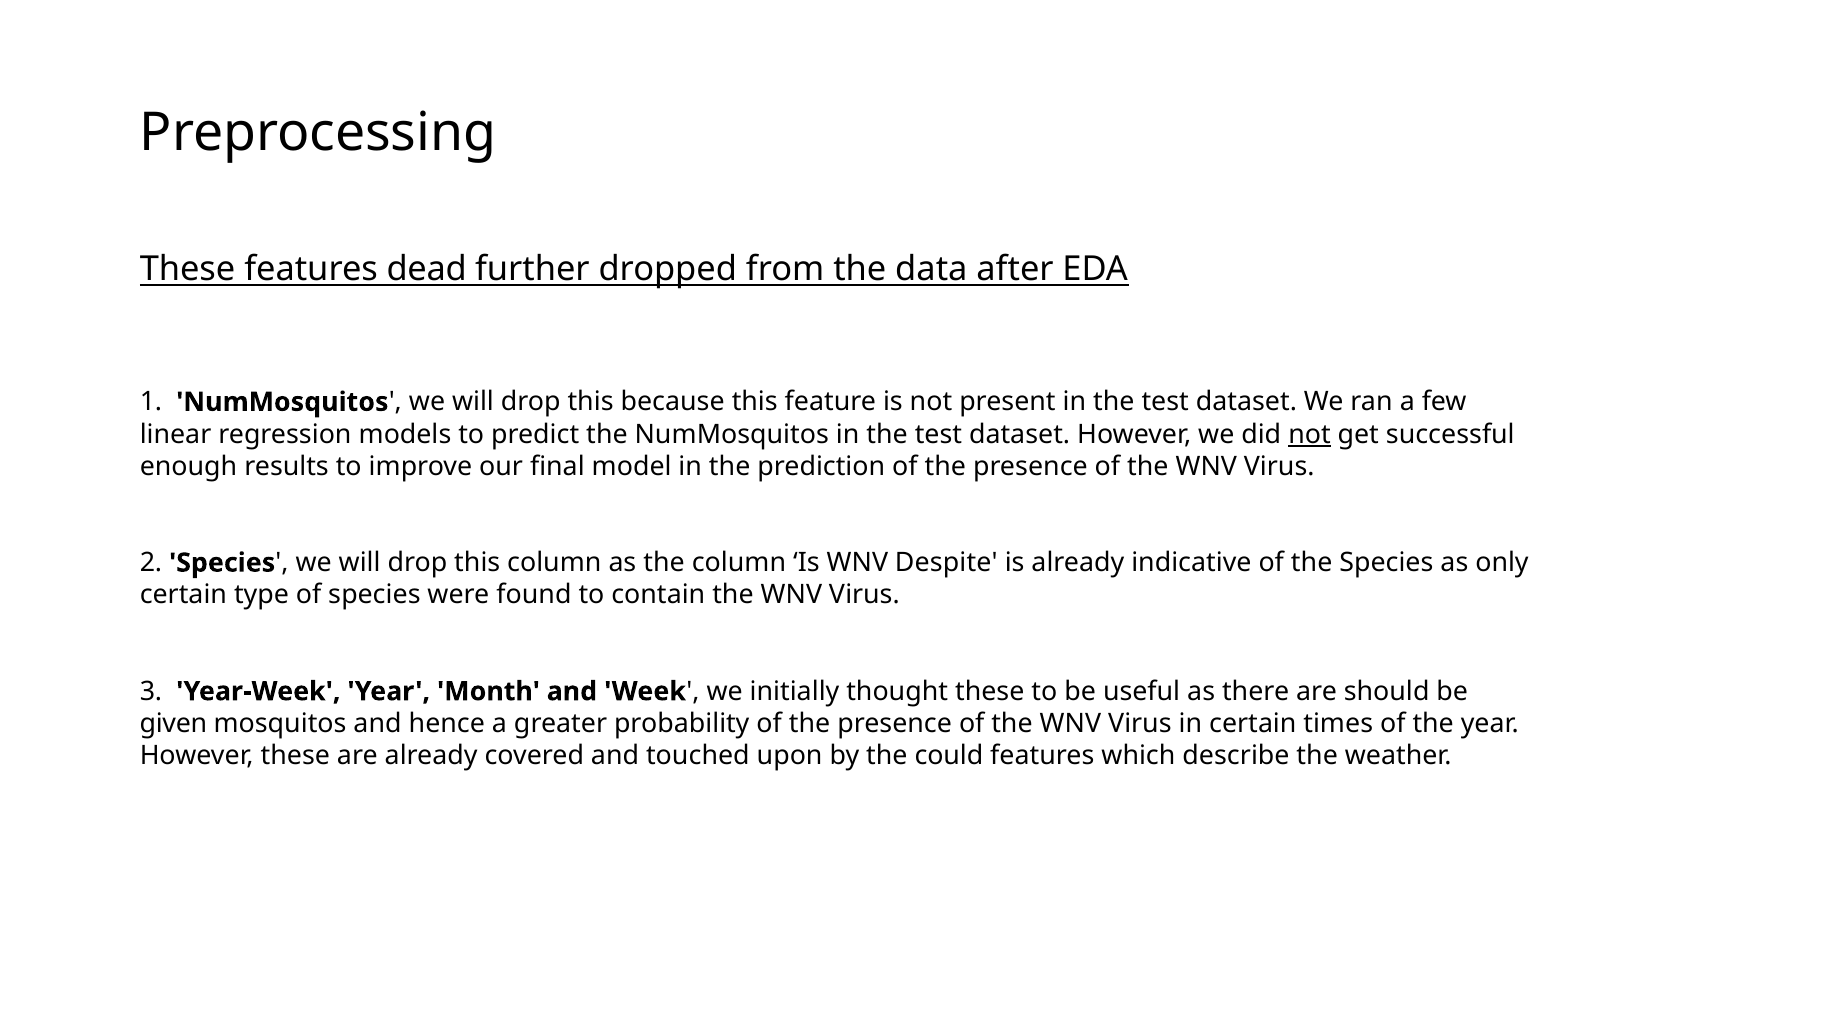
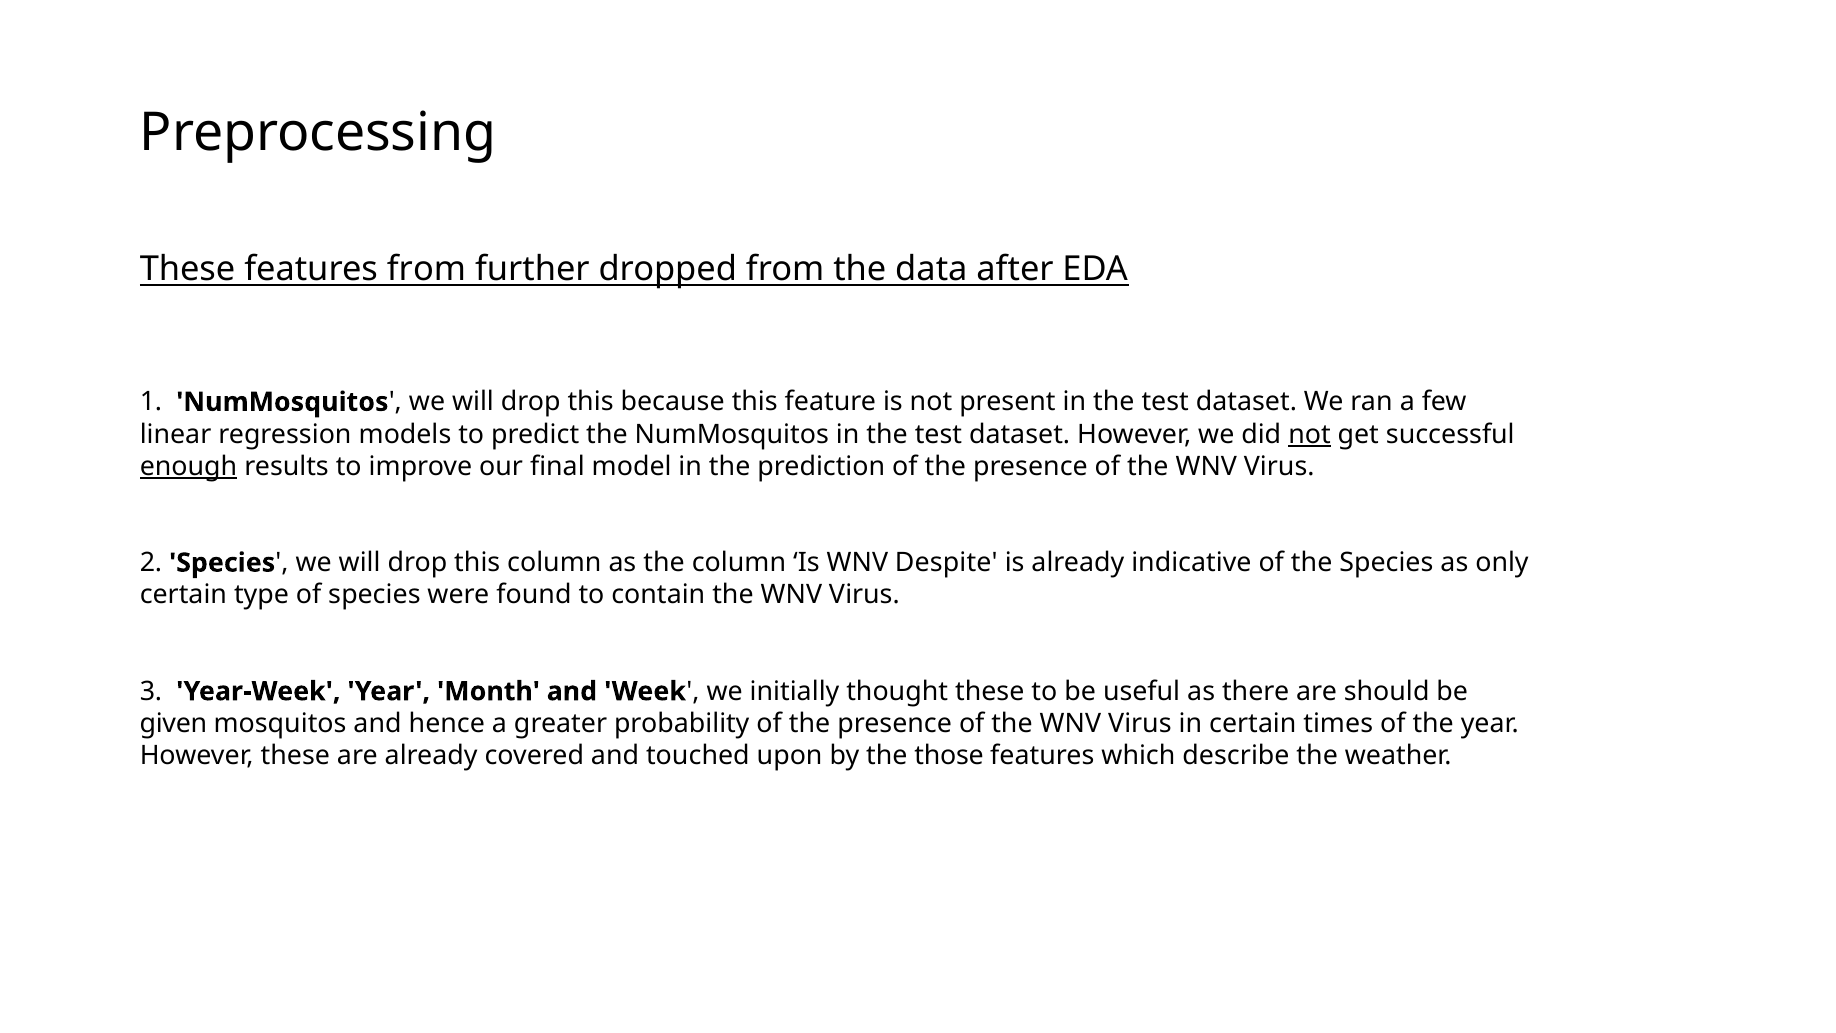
features dead: dead -> from
enough underline: none -> present
could: could -> those
